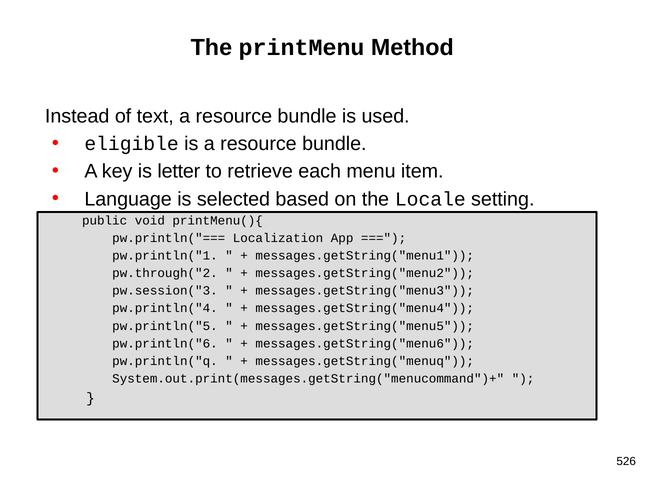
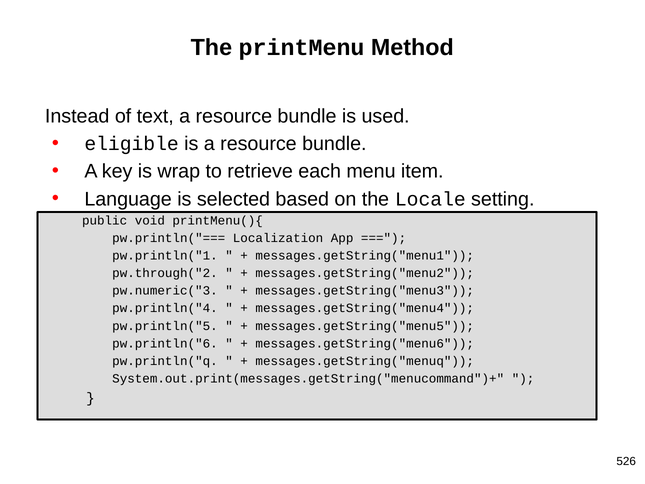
letter: letter -> wrap
pw.session("3: pw.session("3 -> pw.numeric("3
